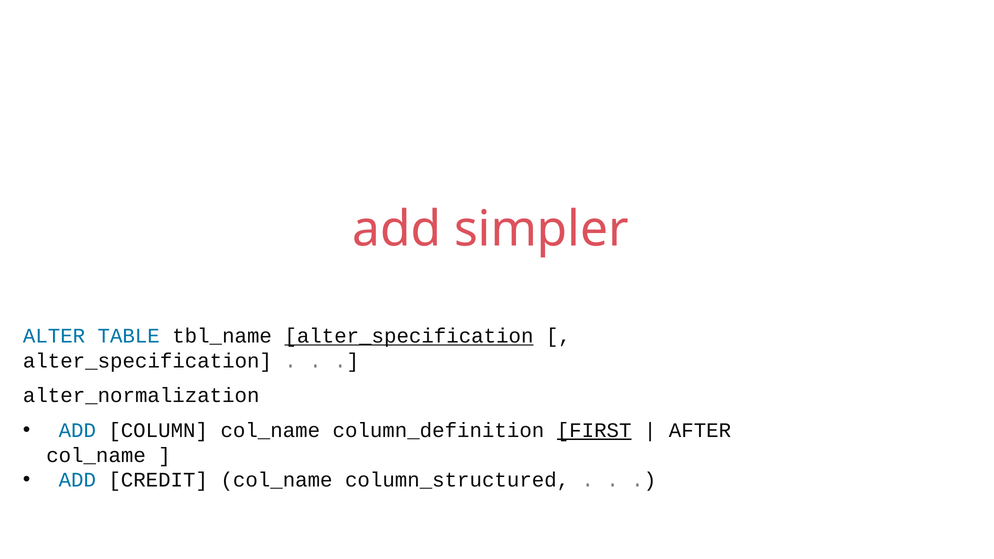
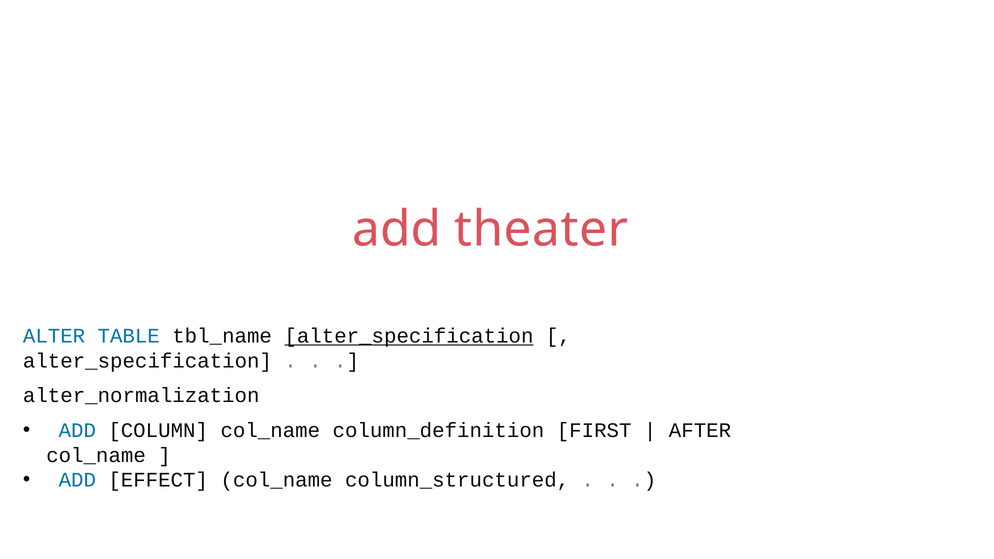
simpler: simpler -> theater
FIRST underline: present -> none
CREDIT: CREDIT -> EFFECT
